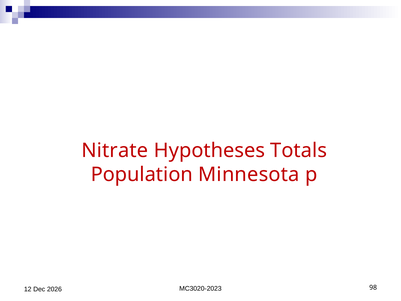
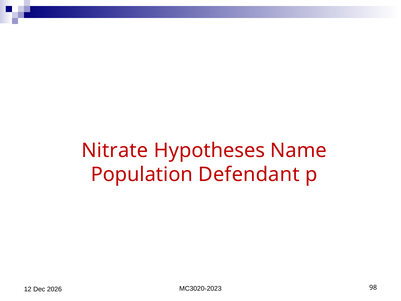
Totals: Totals -> Name
Minnesota: Minnesota -> Defendant
